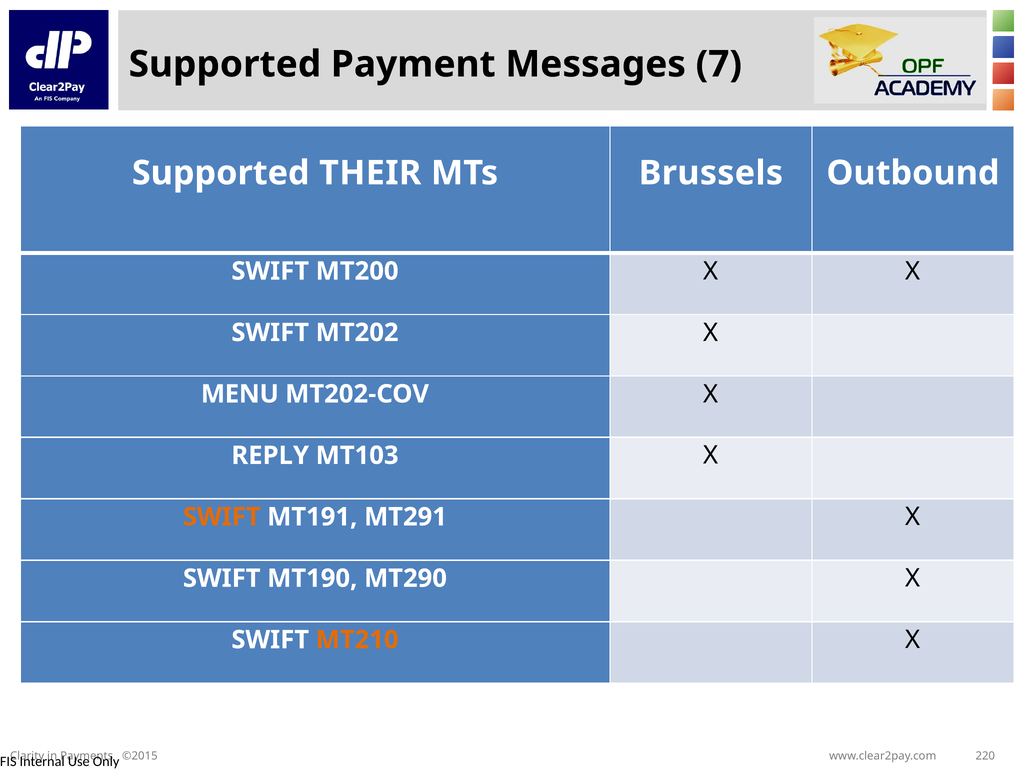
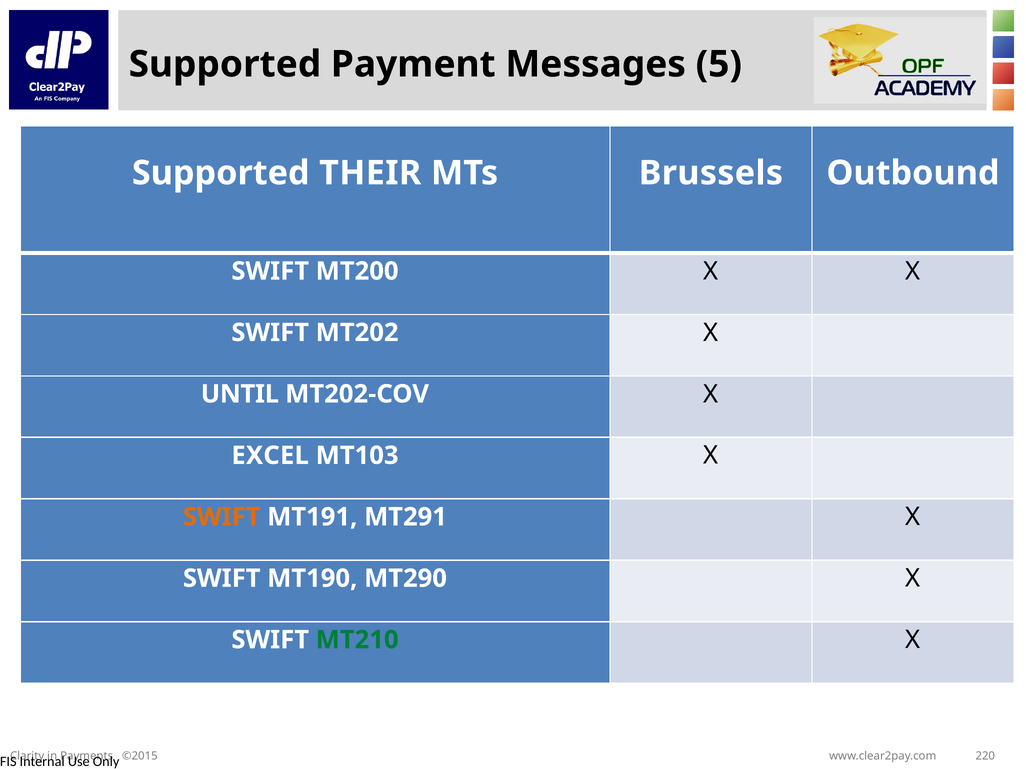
7: 7 -> 5
MENU: MENU -> UNTIL
REPLY: REPLY -> EXCEL
MT210 colour: orange -> green
